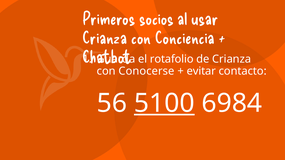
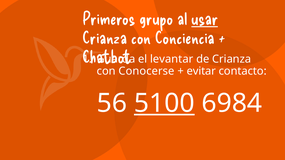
socios: socios -> grupo
usar underline: none -> present
rotafolio: rotafolio -> levantar
